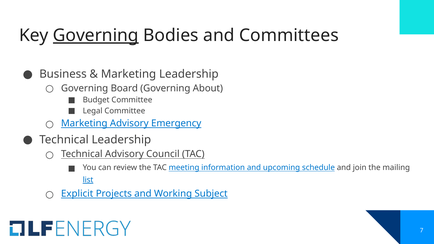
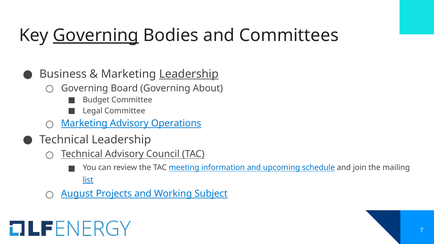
Leadership at (189, 74) underline: none -> present
Emergency: Emergency -> Operations
Explicit: Explicit -> August
